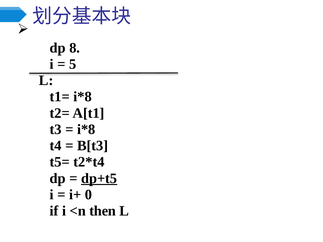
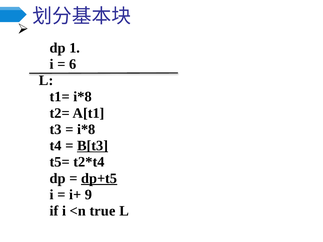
8: 8 -> 1
5: 5 -> 6
B[t3 underline: none -> present
0: 0 -> 9
then: then -> true
